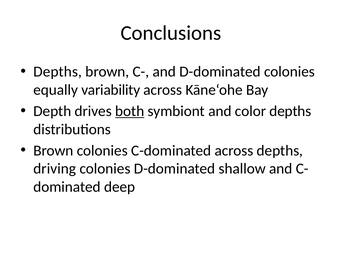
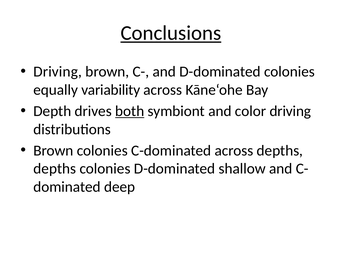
Conclusions underline: none -> present
Depths at (58, 72): Depths -> Driving
color depths: depths -> driving
driving at (55, 169): driving -> depths
